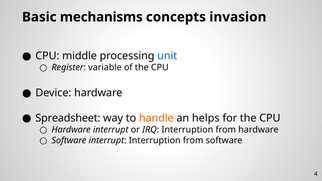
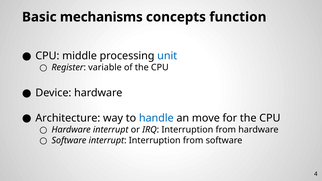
invasion: invasion -> function
Spreadsheet: Spreadsheet -> Architecture
handle colour: orange -> blue
helps: helps -> move
